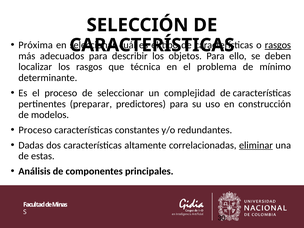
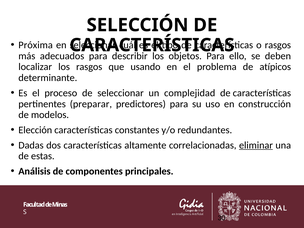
rasgos at (278, 45) underline: present -> none
técnica: técnica -> usando
mínimo: mínimo -> atípicos
Proceso at (35, 130): Proceso -> Elección
